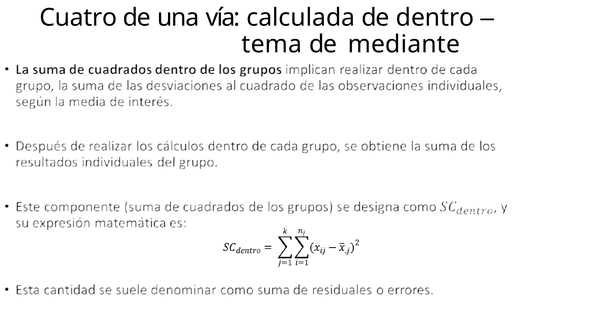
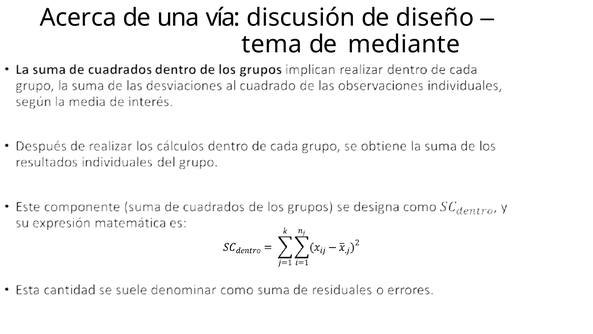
Cuatro: Cuatro -> Acerca
calculada: calculada -> discusión
dentro: dentro -> diseño
